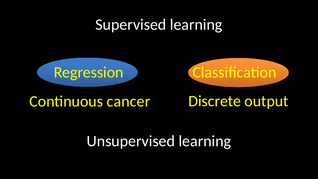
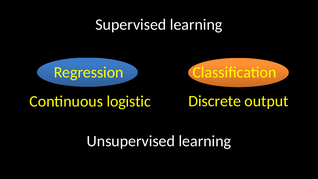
cancer: cancer -> logistic
